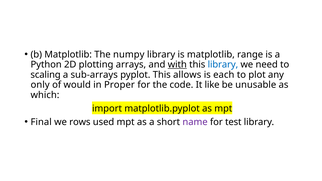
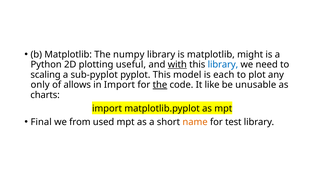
range: range -> might
arrays: arrays -> useful
sub-arrays: sub-arrays -> sub-pyplot
allows: allows -> model
would: would -> allows
in Proper: Proper -> Import
the at (160, 85) underline: none -> present
which: which -> charts
rows: rows -> from
name colour: purple -> orange
